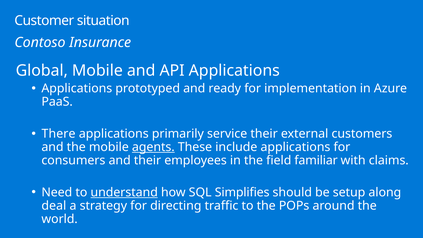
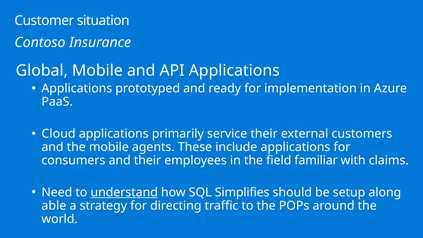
There: There -> Cloud
agents underline: present -> none
deal: deal -> able
